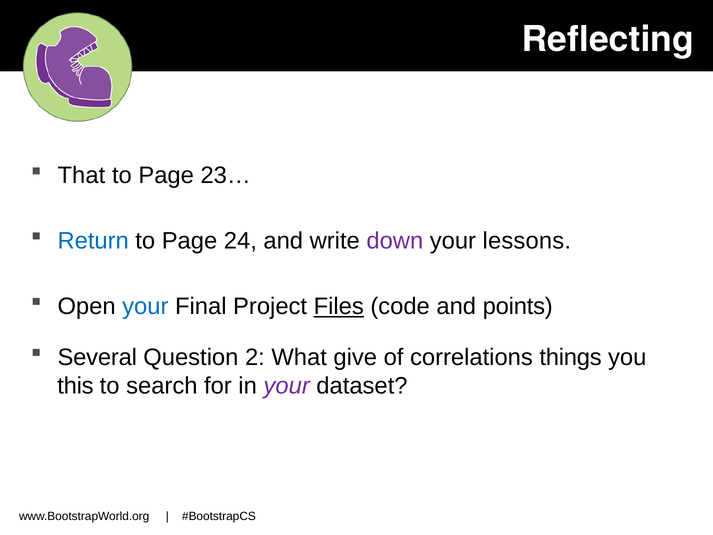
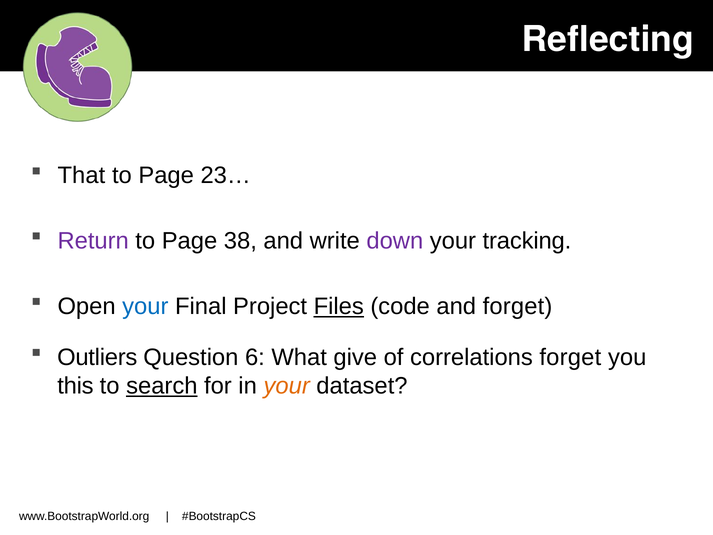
Return colour: blue -> purple
24: 24 -> 38
lessons: lessons -> tracking
and points: points -> forget
Several: Several -> Outliers
2: 2 -> 6
correlations things: things -> forget
search underline: none -> present
your at (287, 386) colour: purple -> orange
